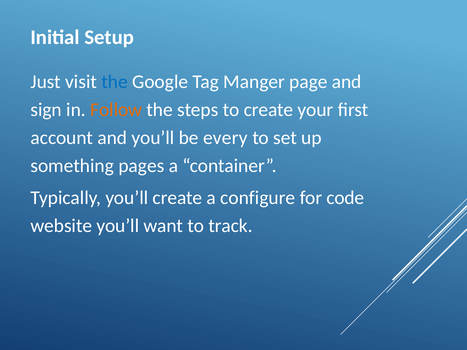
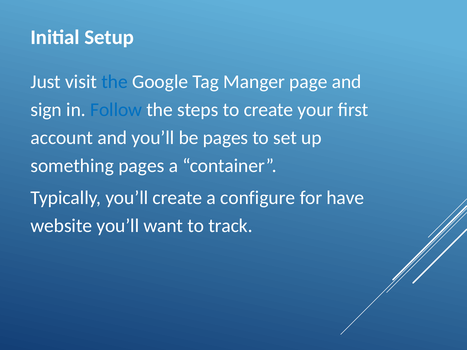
Follow colour: orange -> blue
be every: every -> pages
code: code -> have
